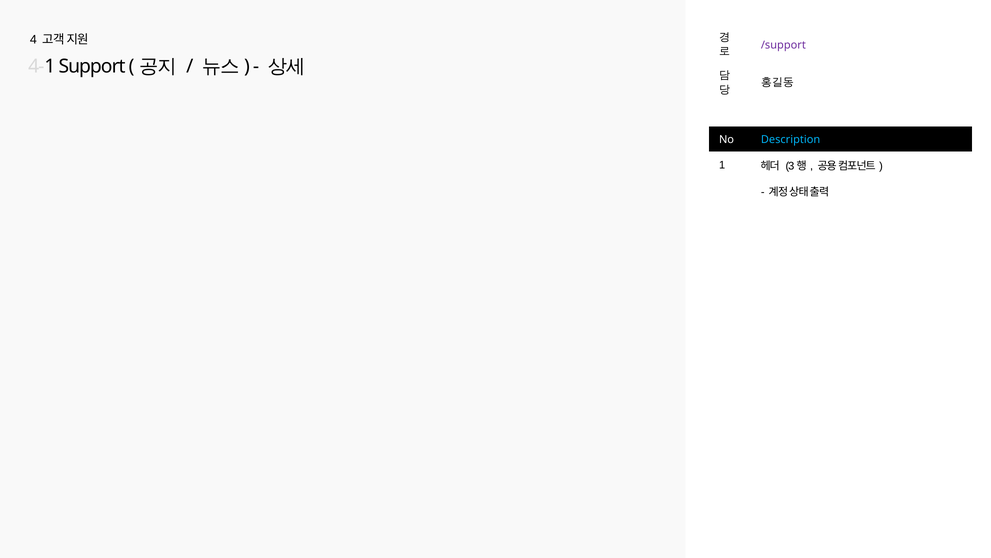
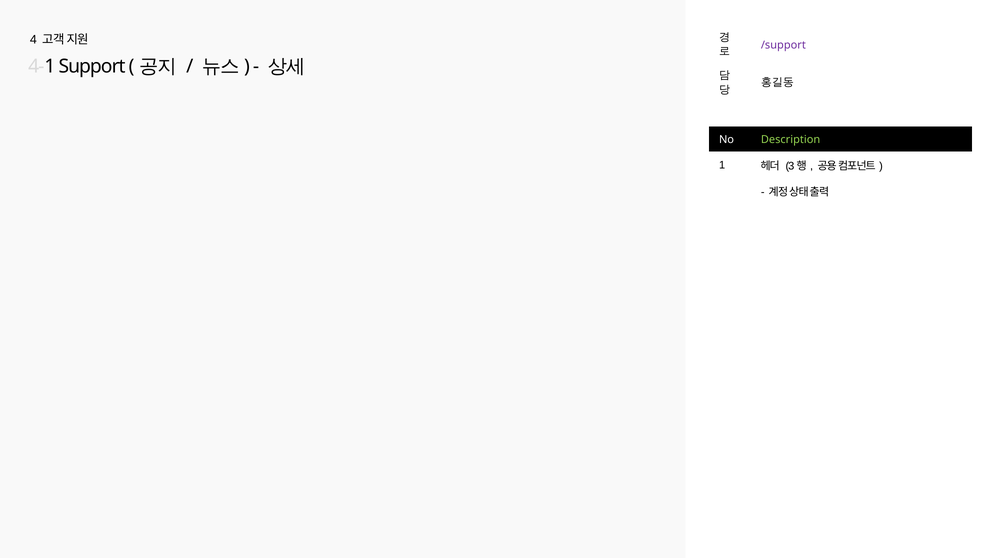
Description colour: light blue -> light green
